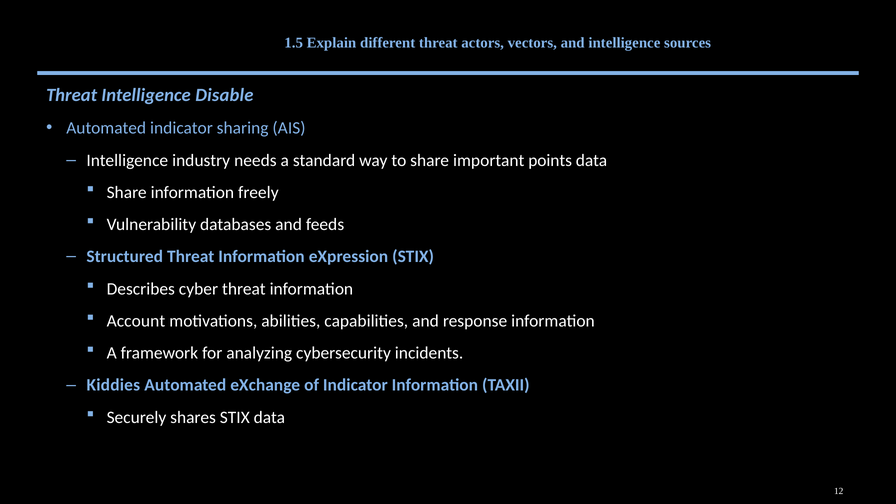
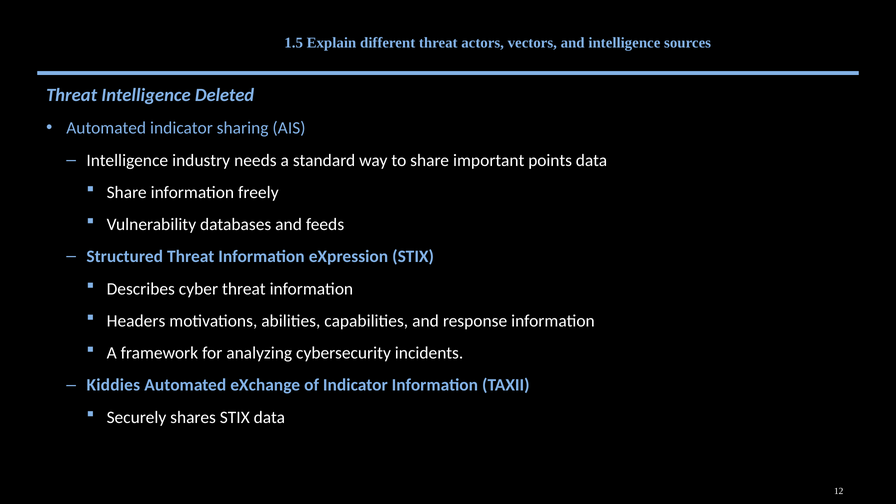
Disable: Disable -> Deleted
Account: Account -> Headers
